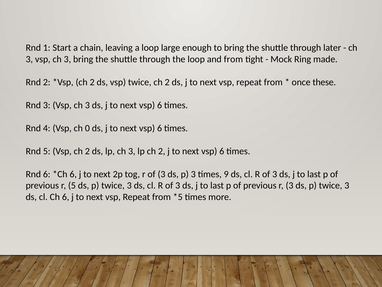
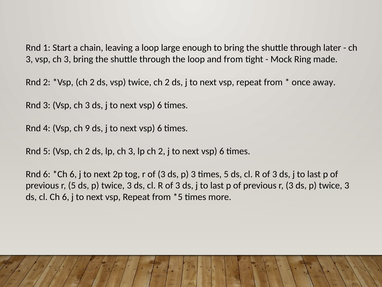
these: these -> away
0: 0 -> 9
times 9: 9 -> 5
